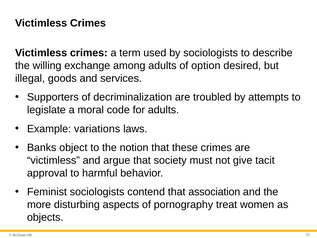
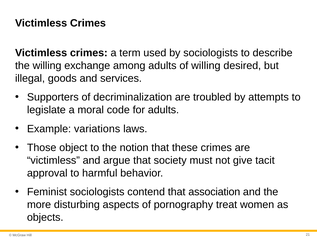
of option: option -> willing
Banks: Banks -> Those
